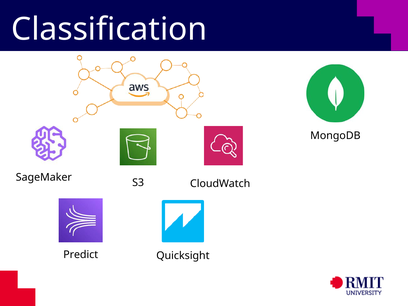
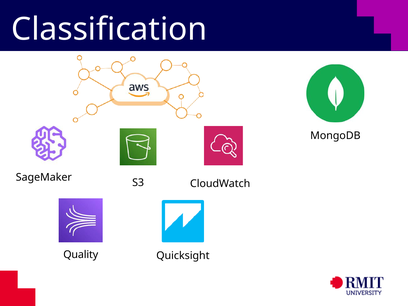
Predict: Predict -> Quality
